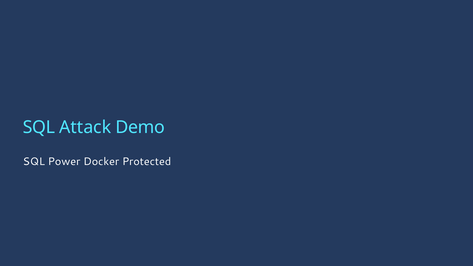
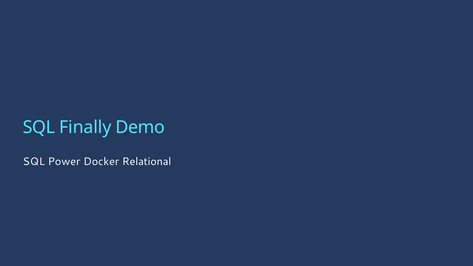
Attack: Attack -> Finally
Protected: Protected -> Relational
